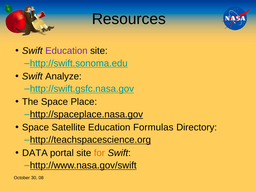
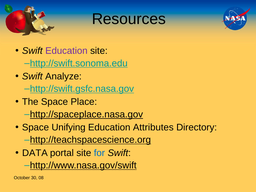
Satellite: Satellite -> Unifying
Formulas: Formulas -> Attributes
for colour: orange -> blue
